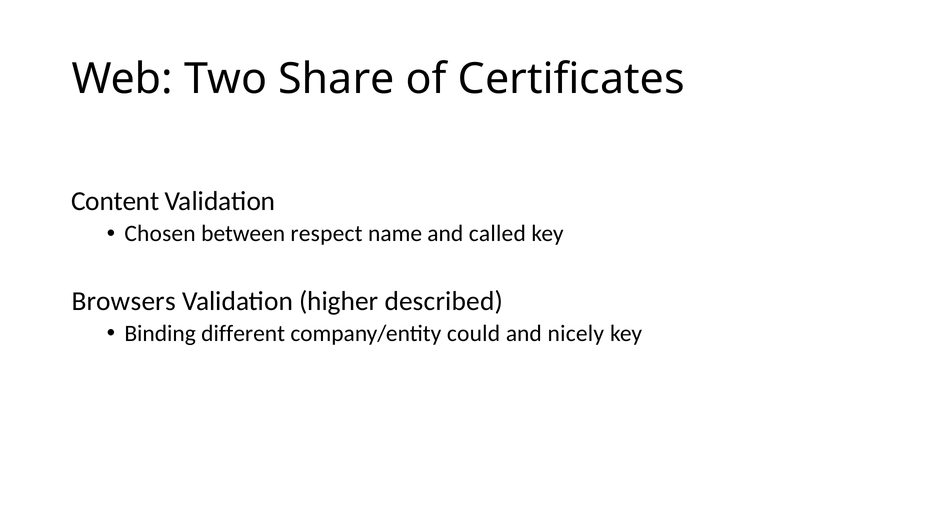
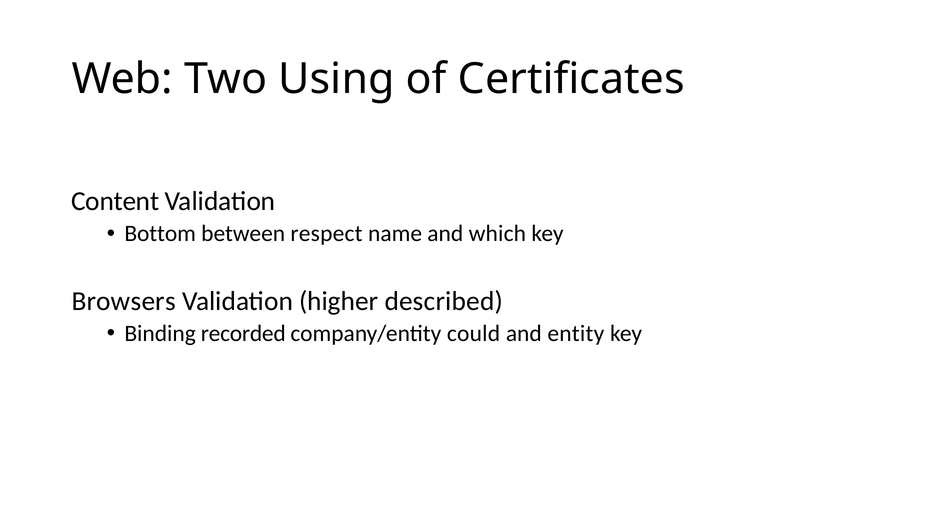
Share: Share -> Using
Chosen: Chosen -> Bottom
called: called -> which
different: different -> recorded
nicely: nicely -> entity
